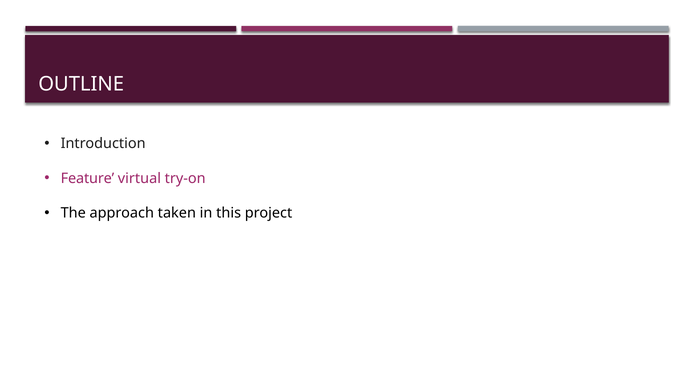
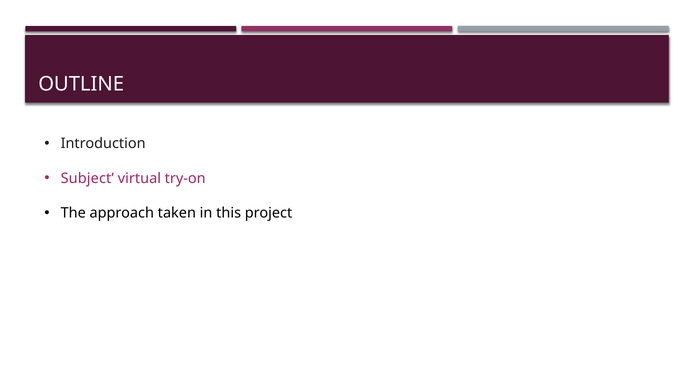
Feature: Feature -> Subject
